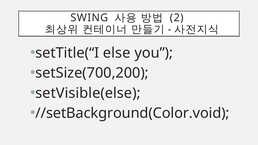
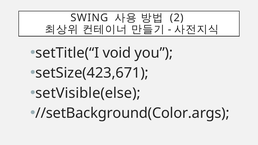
else: else -> void
setSize(700,200: setSize(700,200 -> setSize(423,671
//setBackground(Color.void: //setBackground(Color.void -> //setBackground(Color.args
